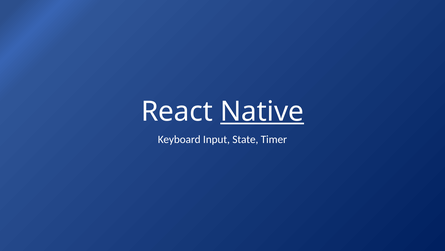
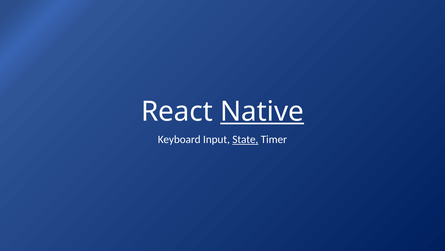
State underline: none -> present
